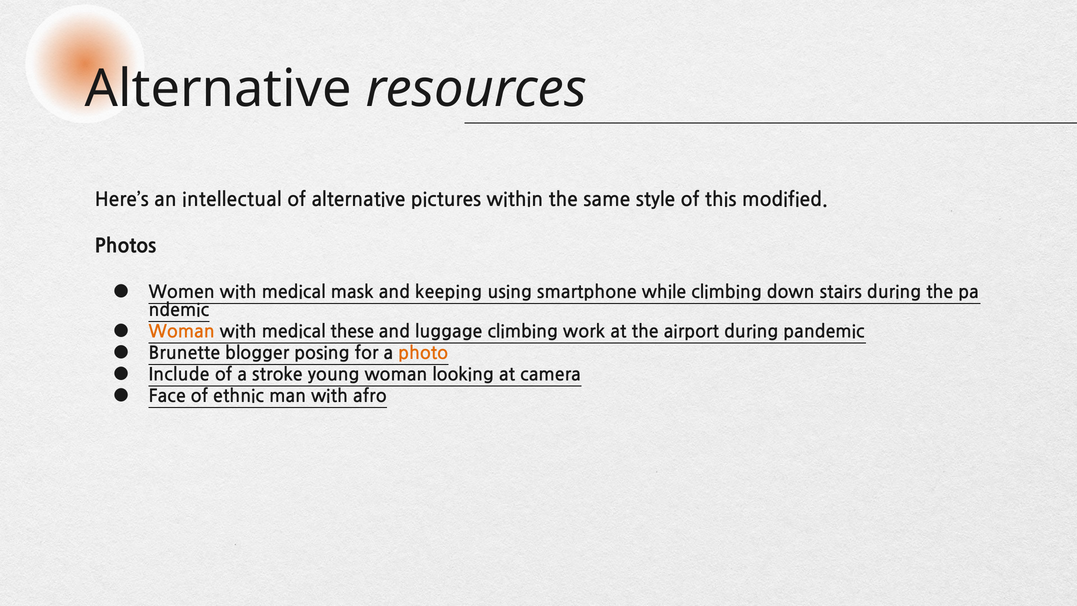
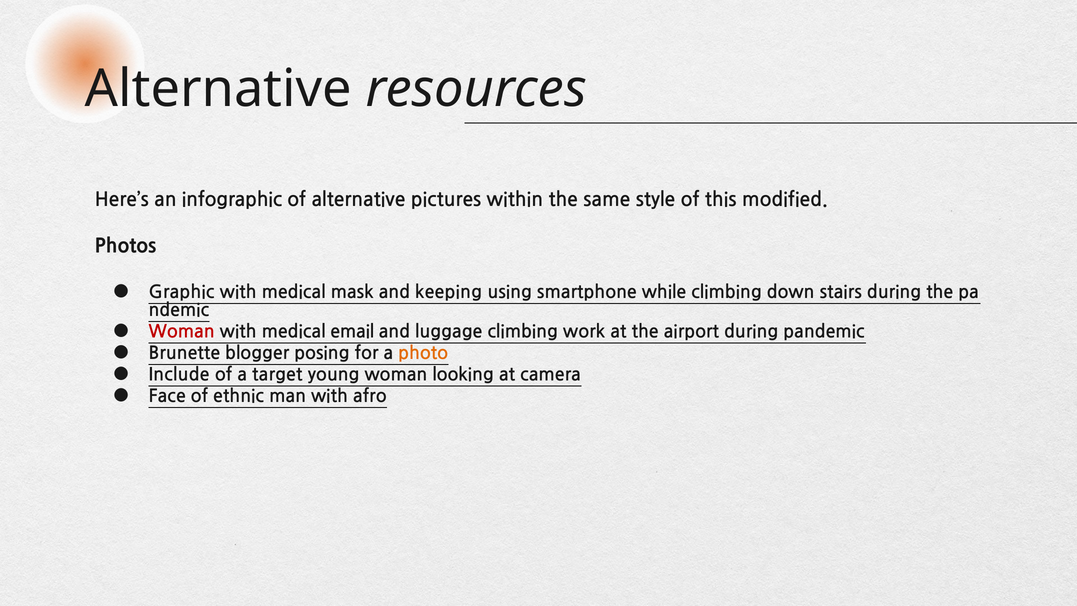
intellectual: intellectual -> infographic
Women: Women -> Graphic
Woman at (182, 332) colour: orange -> red
these: these -> email
stroke: stroke -> target
